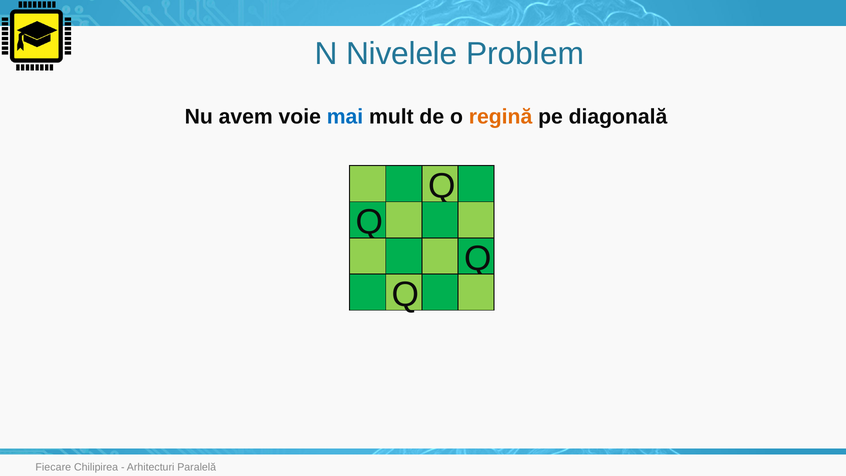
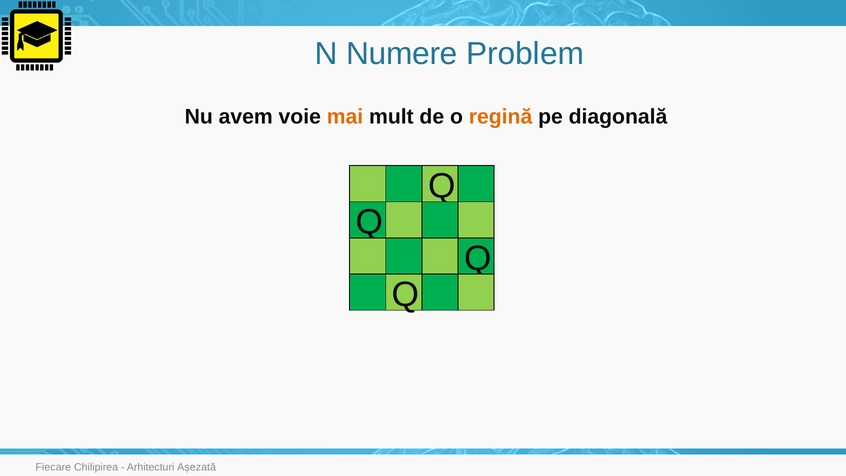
Nivelele: Nivelele -> Numere
mai colour: blue -> orange
Paralelă: Paralelă -> Așezată
